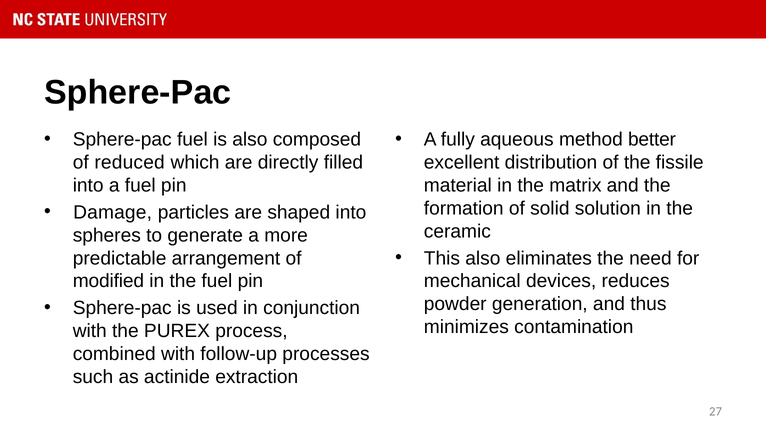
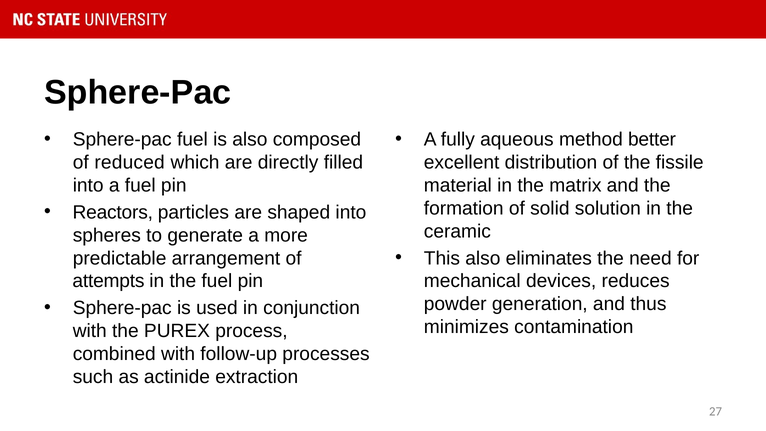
Damage: Damage -> Reactors
modified: modified -> attempts
